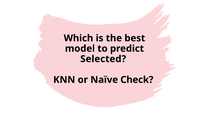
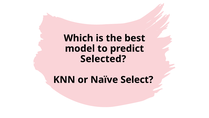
Check: Check -> Select
